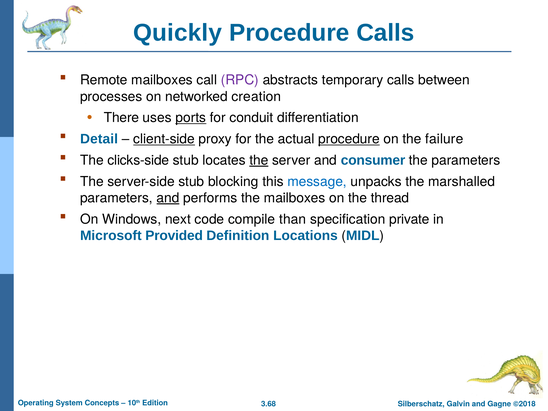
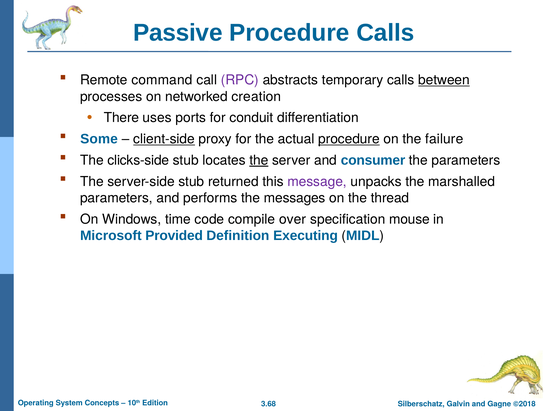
Quickly: Quickly -> Passive
Remote mailboxes: mailboxes -> command
between underline: none -> present
ports underline: present -> none
Detail: Detail -> Some
blocking: blocking -> returned
message colour: blue -> purple
and at (168, 198) underline: present -> none
the mailboxes: mailboxes -> messages
next: next -> time
than: than -> over
private: private -> mouse
Locations: Locations -> Executing
